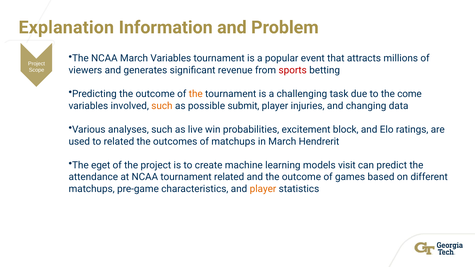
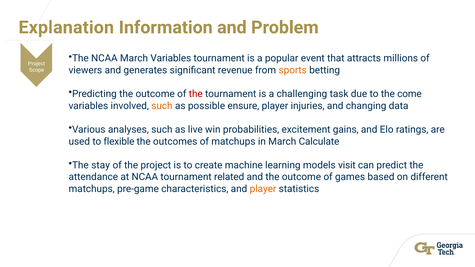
sports colour: red -> orange
the at (196, 94) colour: orange -> red
submit: submit -> ensure
block: block -> gains
to related: related -> flexible
Hendrerit: Hendrerit -> Calculate
eget: eget -> stay
